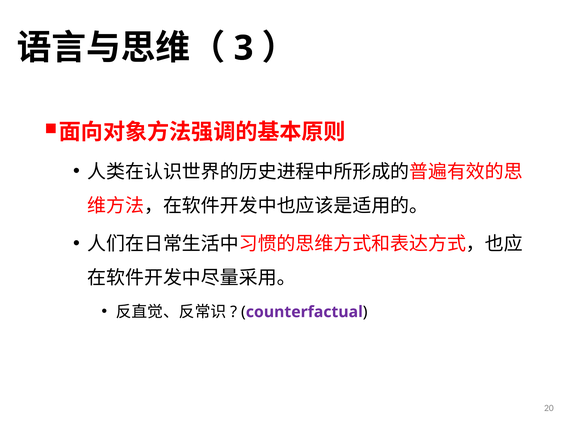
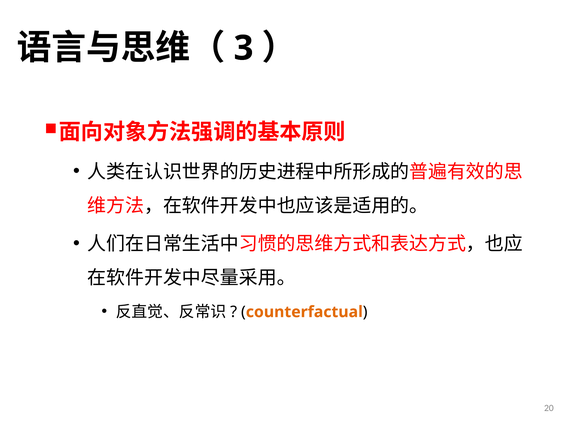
counterfactual colour: purple -> orange
